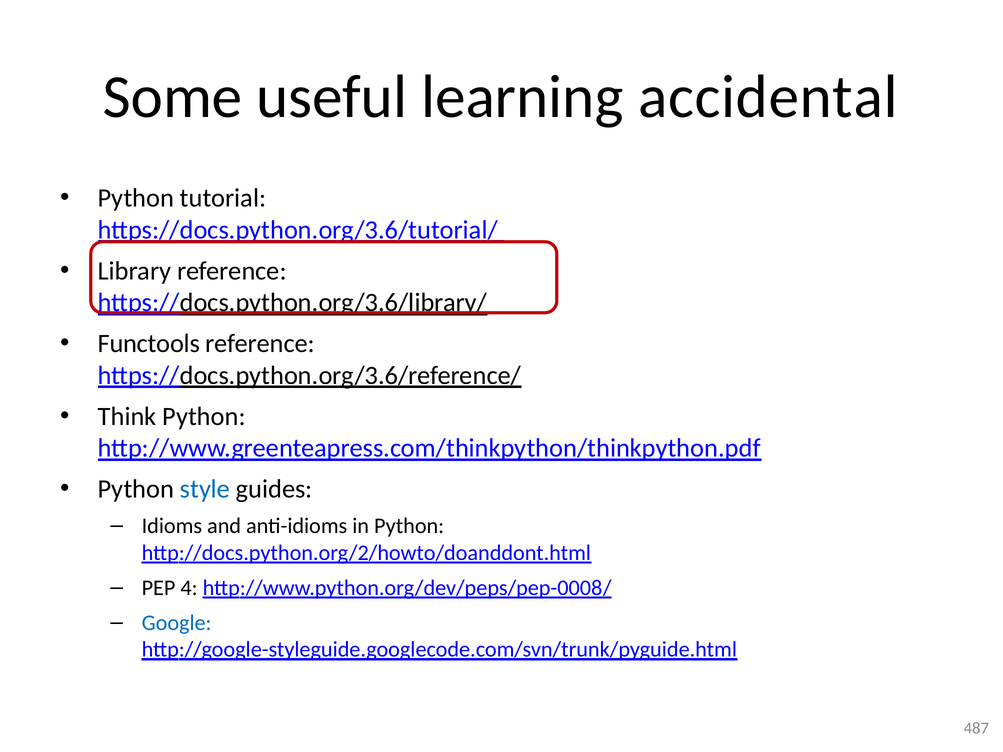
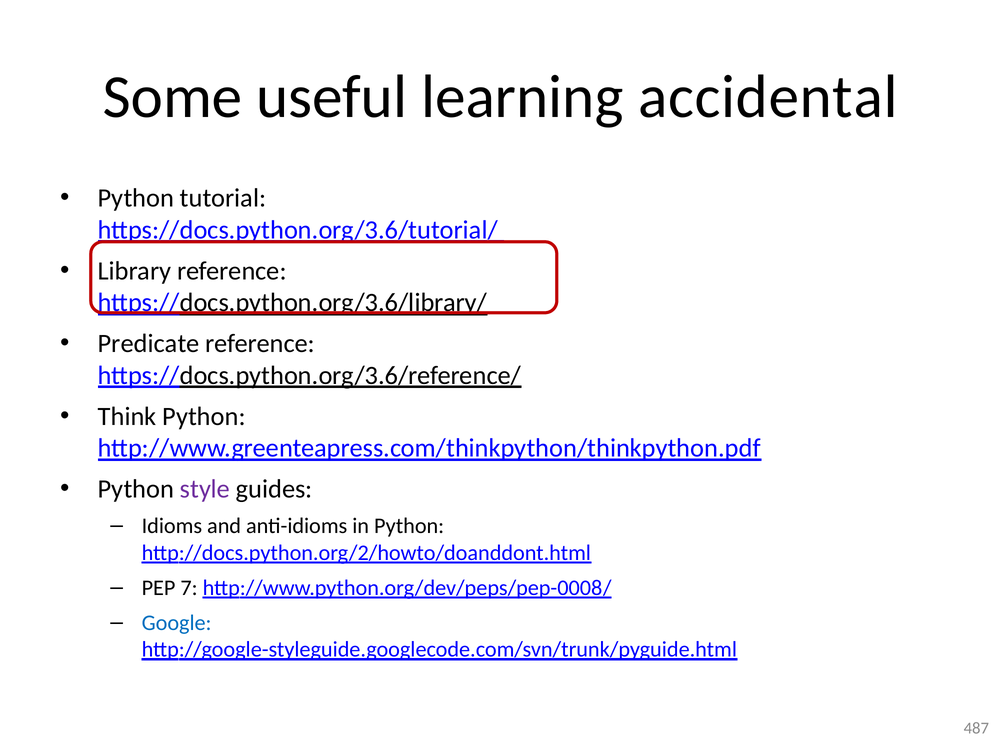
Functools: Functools -> Predicate
style colour: blue -> purple
4: 4 -> 7
